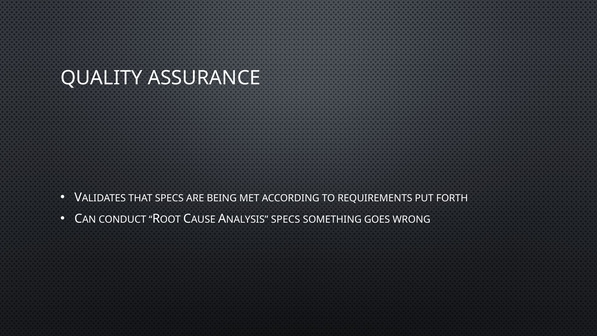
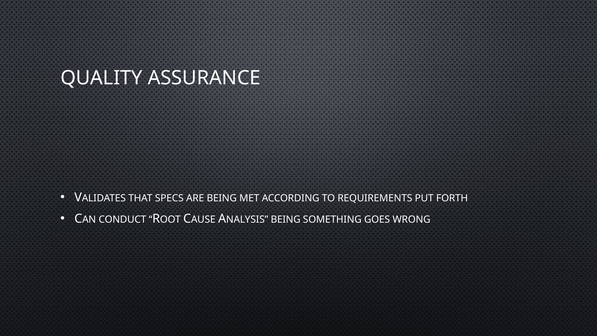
SPECS at (286, 219): SPECS -> BEING
